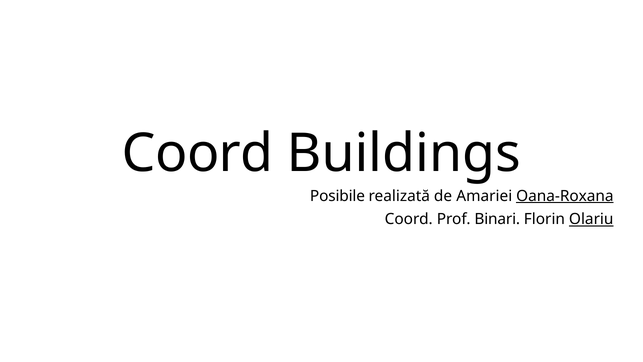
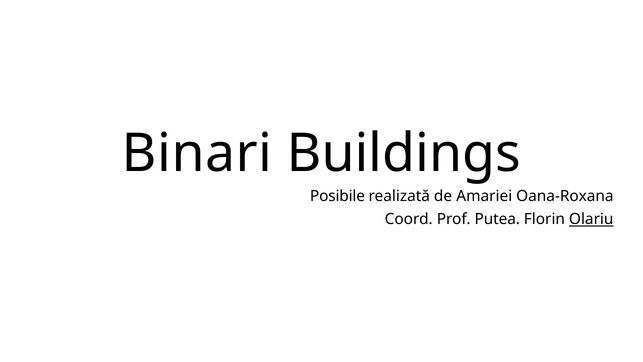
Coord at (198, 153): Coord -> Binari
Oana-Roxana underline: present -> none
Binari: Binari -> Putea
